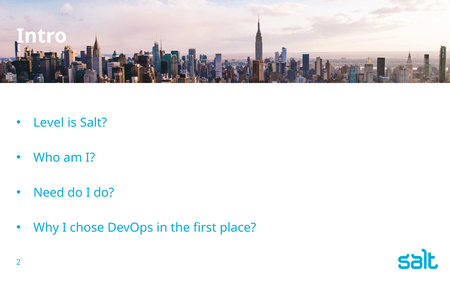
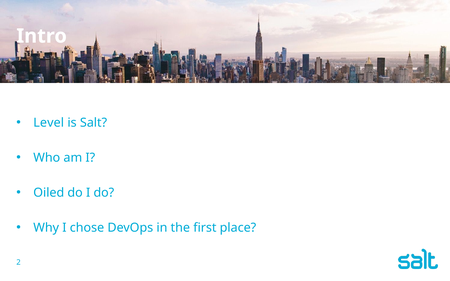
Need: Need -> Oiled
